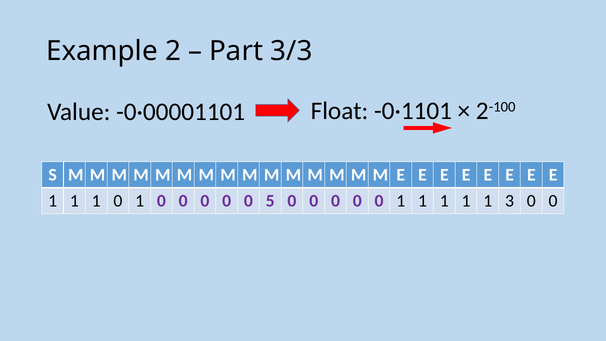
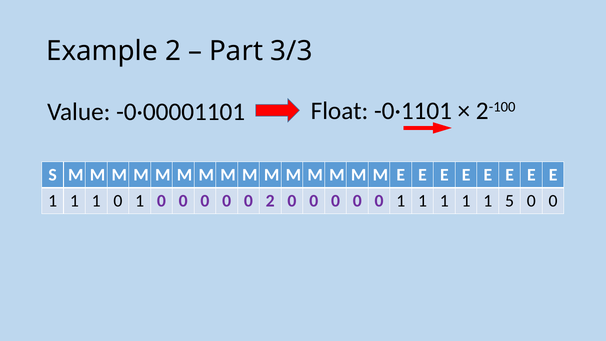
0 5: 5 -> 2
3: 3 -> 5
